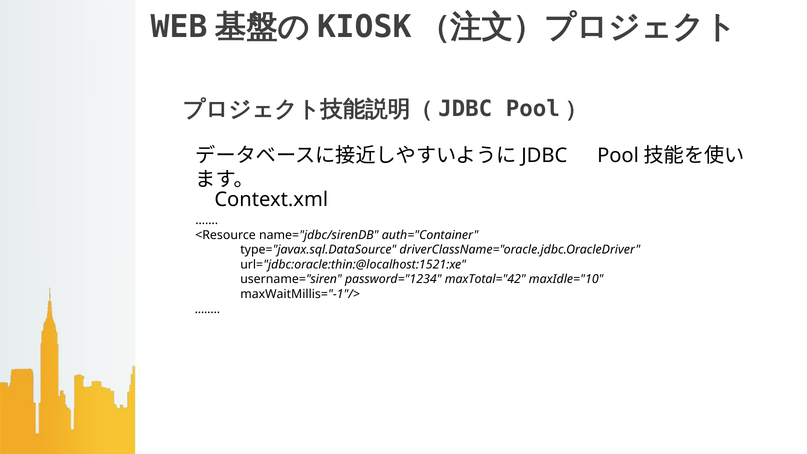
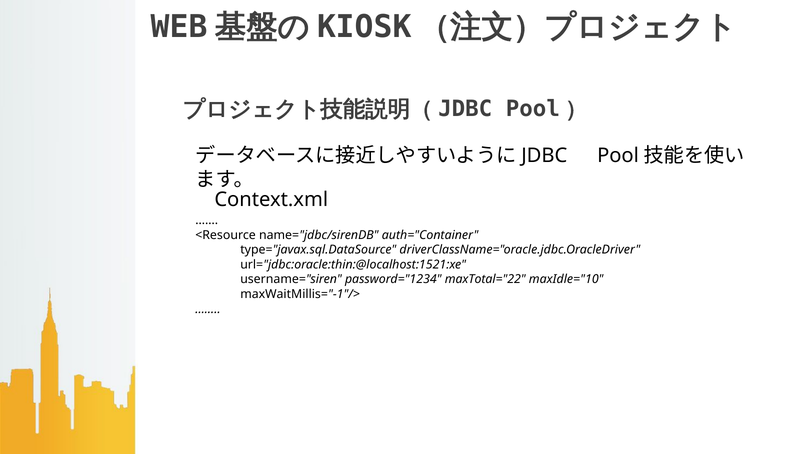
maxTotal="42: maxTotal="42 -> maxTotal="22
